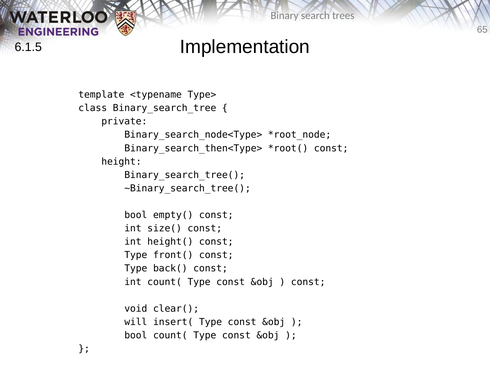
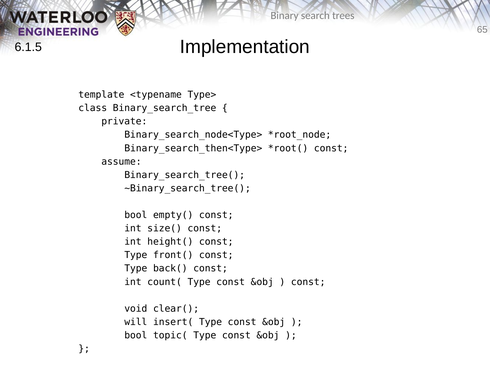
height: height -> assume
bool count(: count( -> topic(
